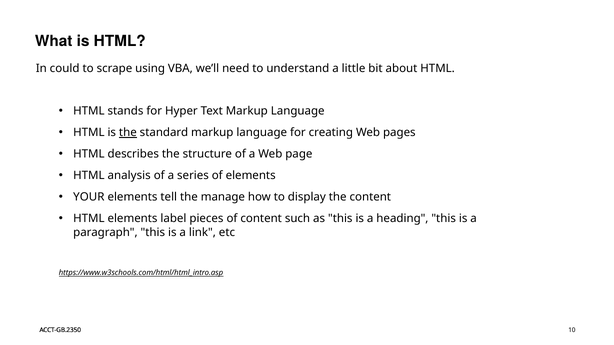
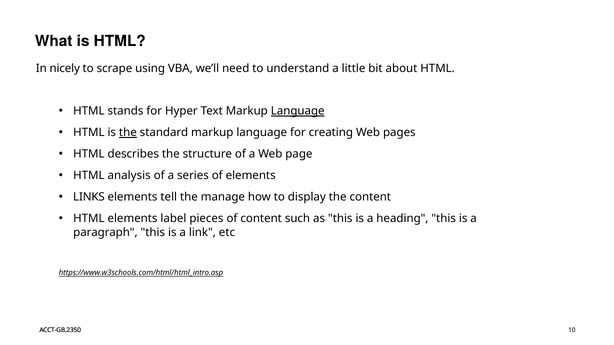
could: could -> nicely
Language at (298, 111) underline: none -> present
YOUR: YOUR -> LINKS
